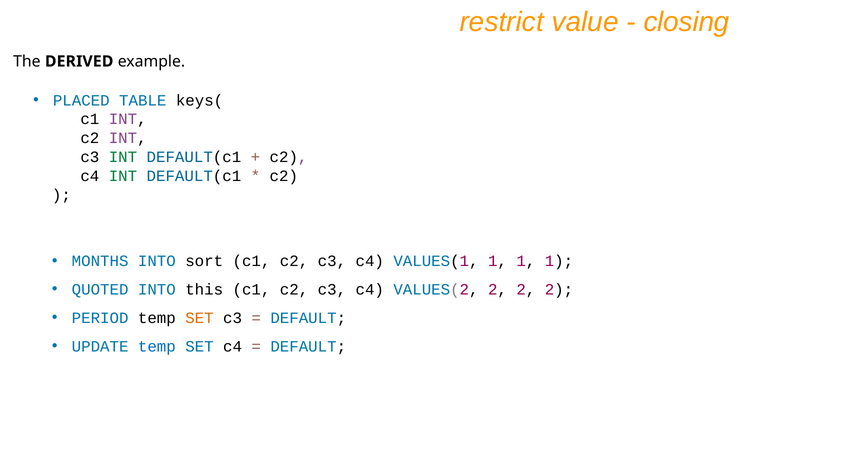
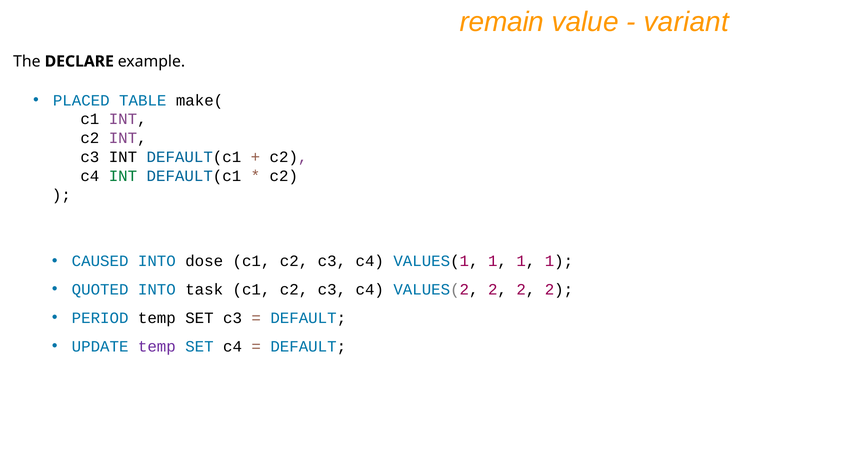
restrict: restrict -> remain
closing: closing -> variant
DERIVED: DERIVED -> DECLARE
keys(: keys( -> make(
INT at (123, 157) colour: green -> black
MONTHS: MONTHS -> CAUSED
sort: sort -> dose
this: this -> task
SET at (199, 318) colour: orange -> black
temp at (157, 346) colour: blue -> purple
